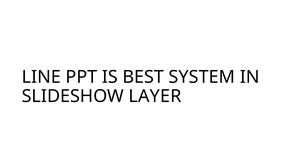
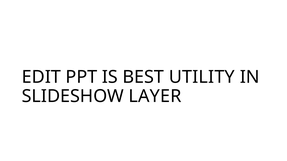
LINE: LINE -> EDIT
SYSTEM: SYSTEM -> UTILITY
